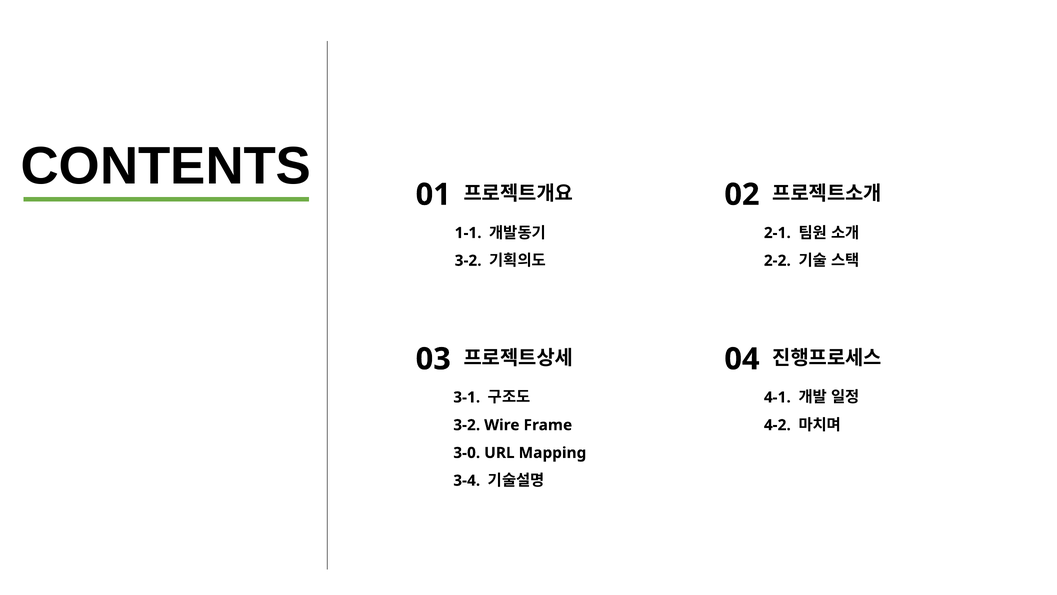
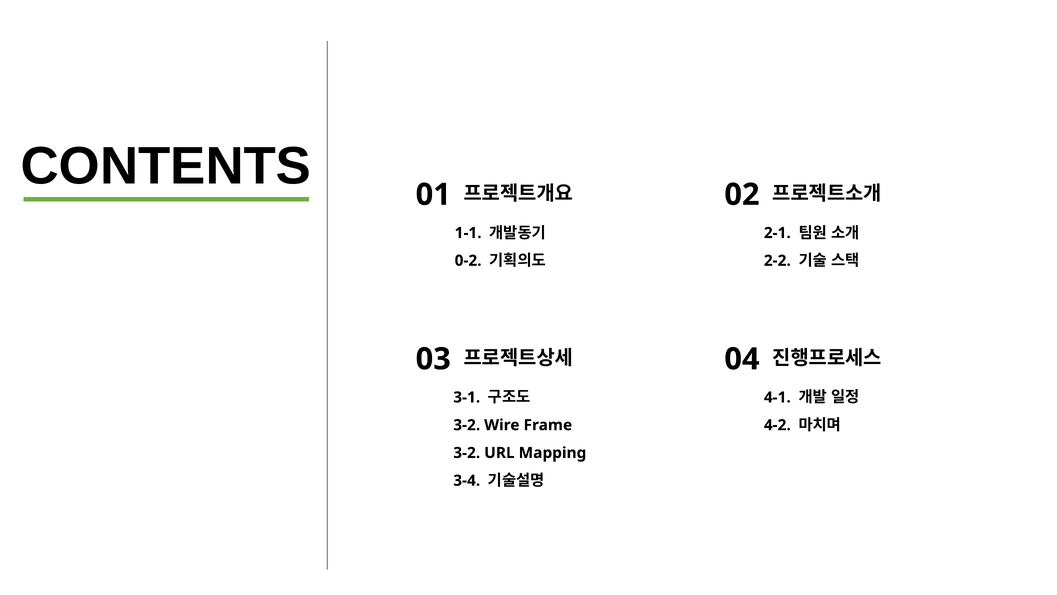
3-2 at (468, 260): 3-2 -> 0-2
3-0 at (467, 453): 3-0 -> 3-2
